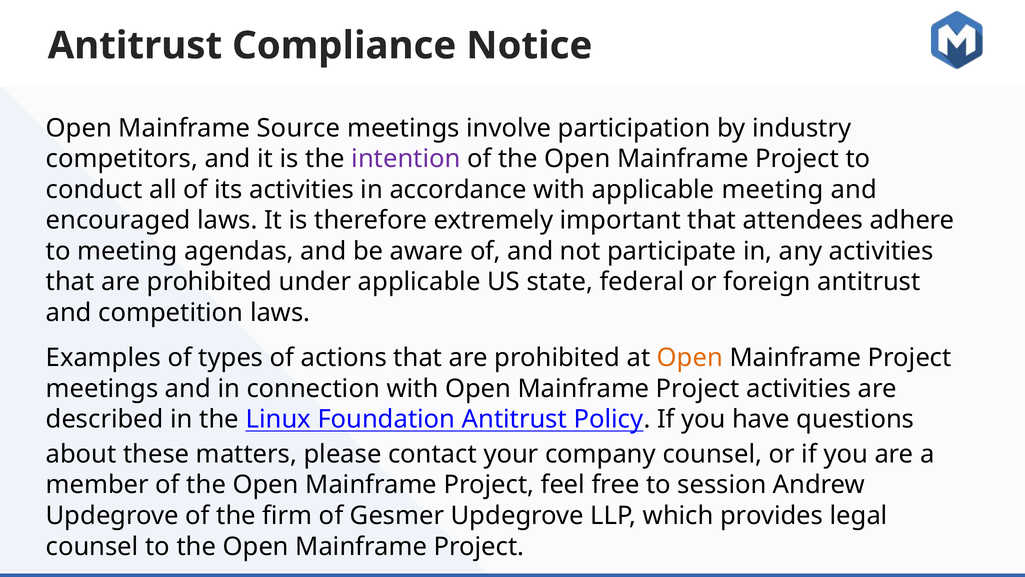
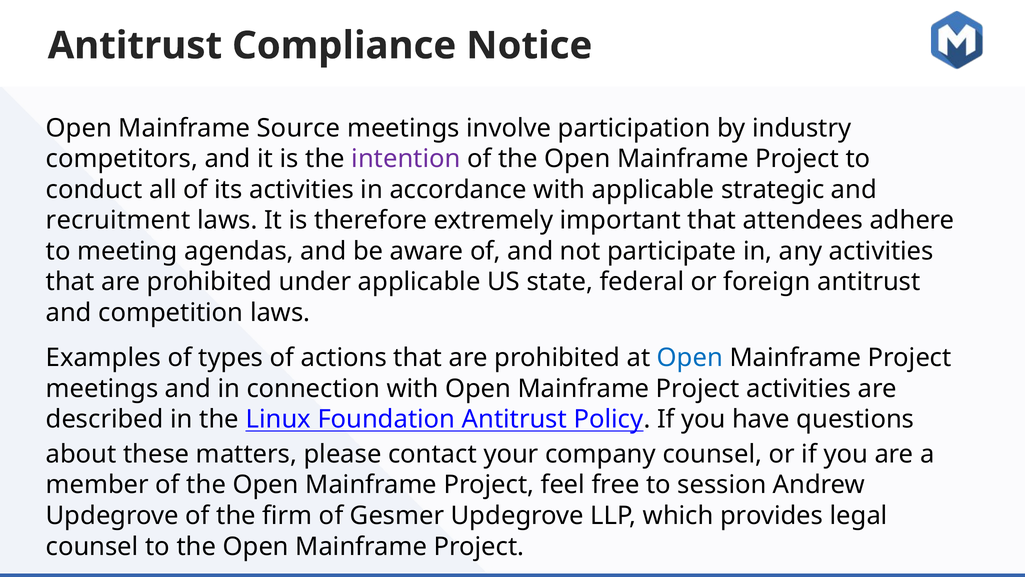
applicable meeting: meeting -> strategic
encouraged: encouraged -> recruitment
Open at (690, 358) colour: orange -> blue
